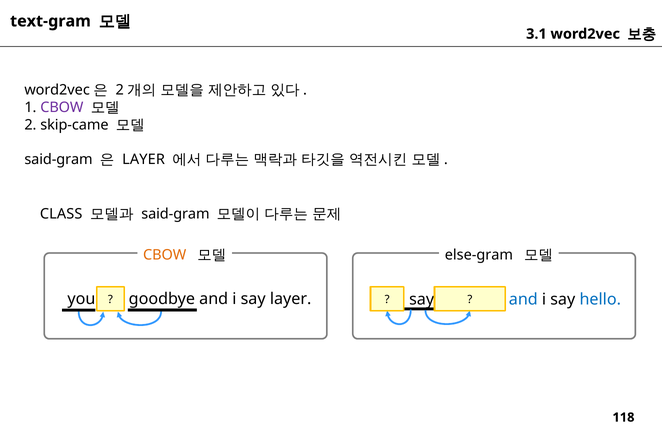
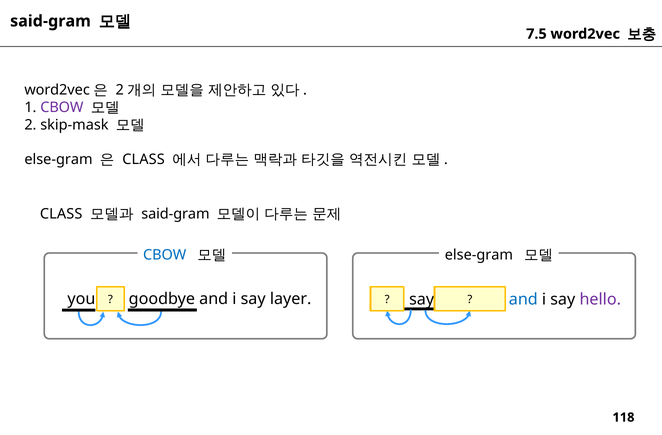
text-gram at (50, 21): text-gram -> said-gram
3.1: 3.1 -> 7.5
skip-came: skip-came -> skip-mask
said-gram at (59, 160): said-gram -> else-gram
LAYER at (144, 160): LAYER -> CLASS
CBOW at (165, 255) colour: orange -> blue
hello colour: blue -> purple
